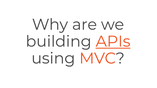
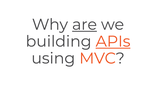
are underline: none -> present
